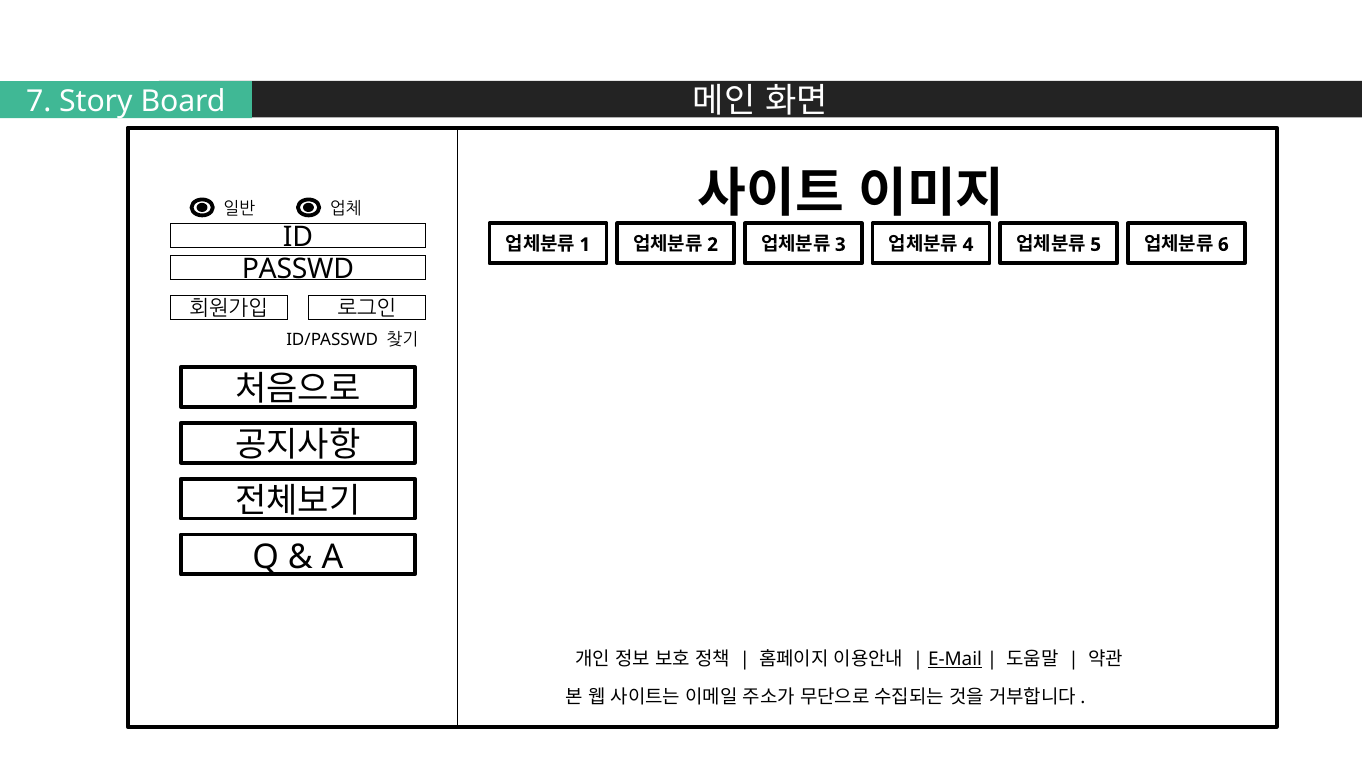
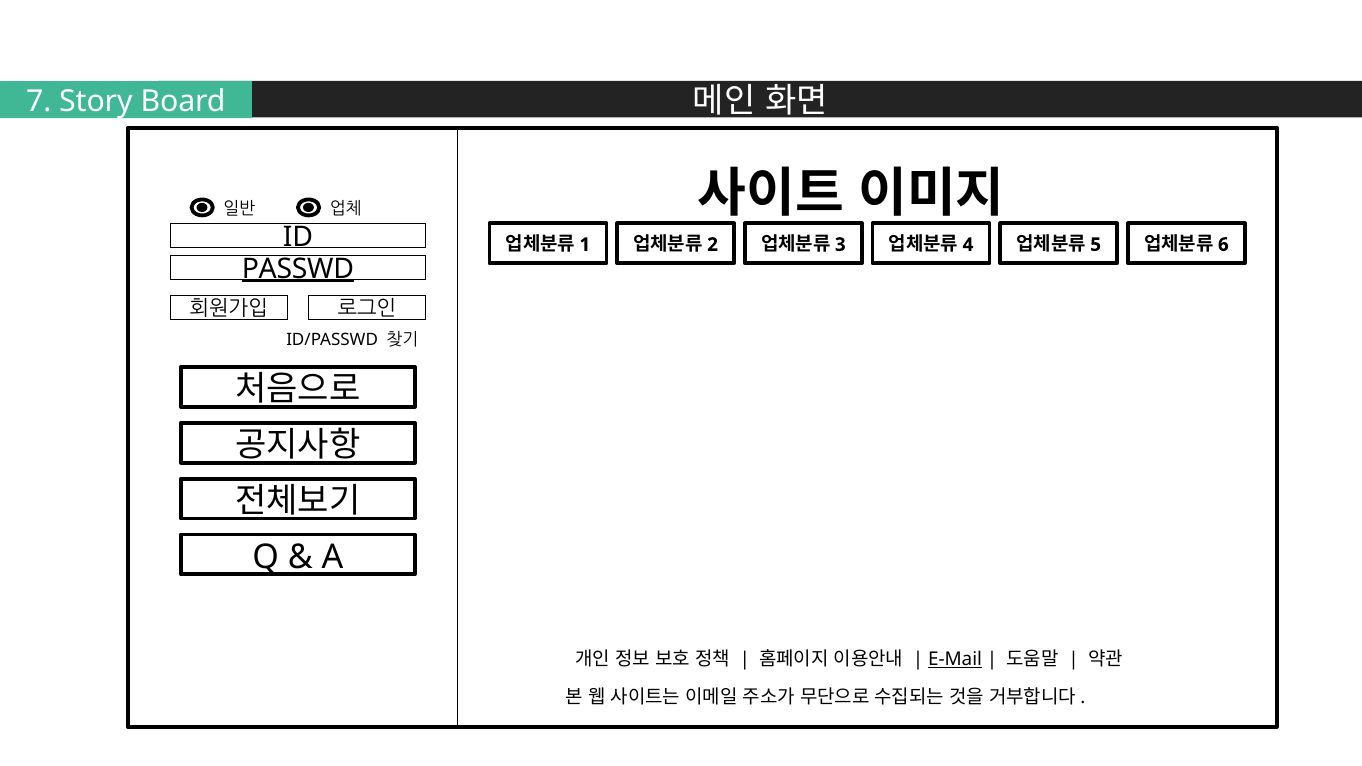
PASSWD underline: none -> present
